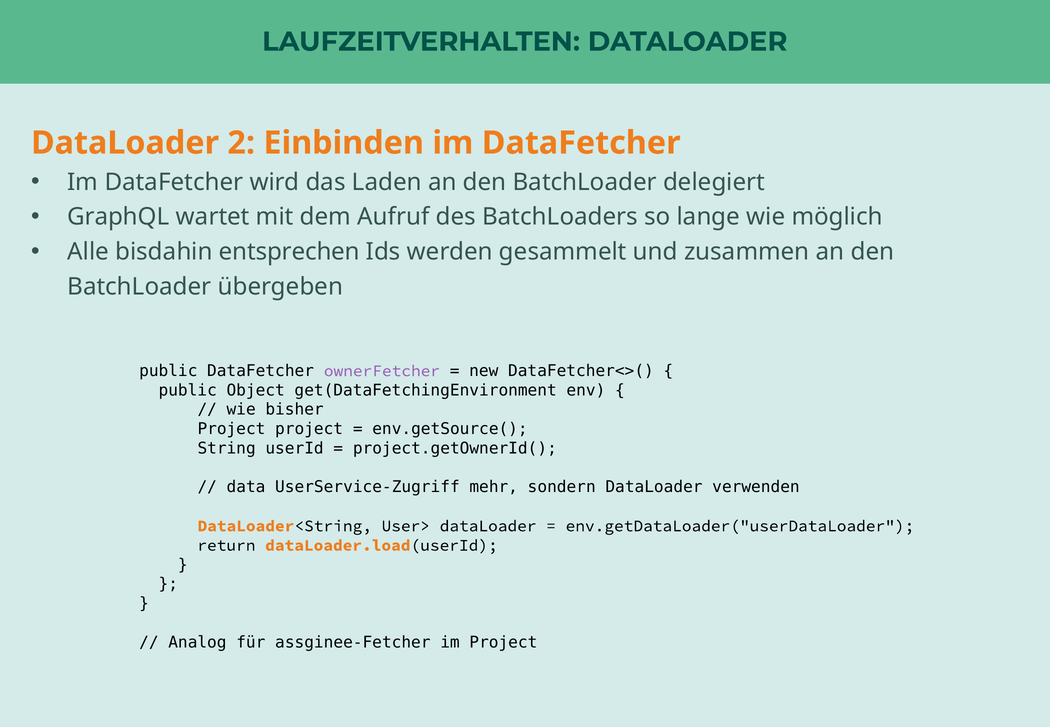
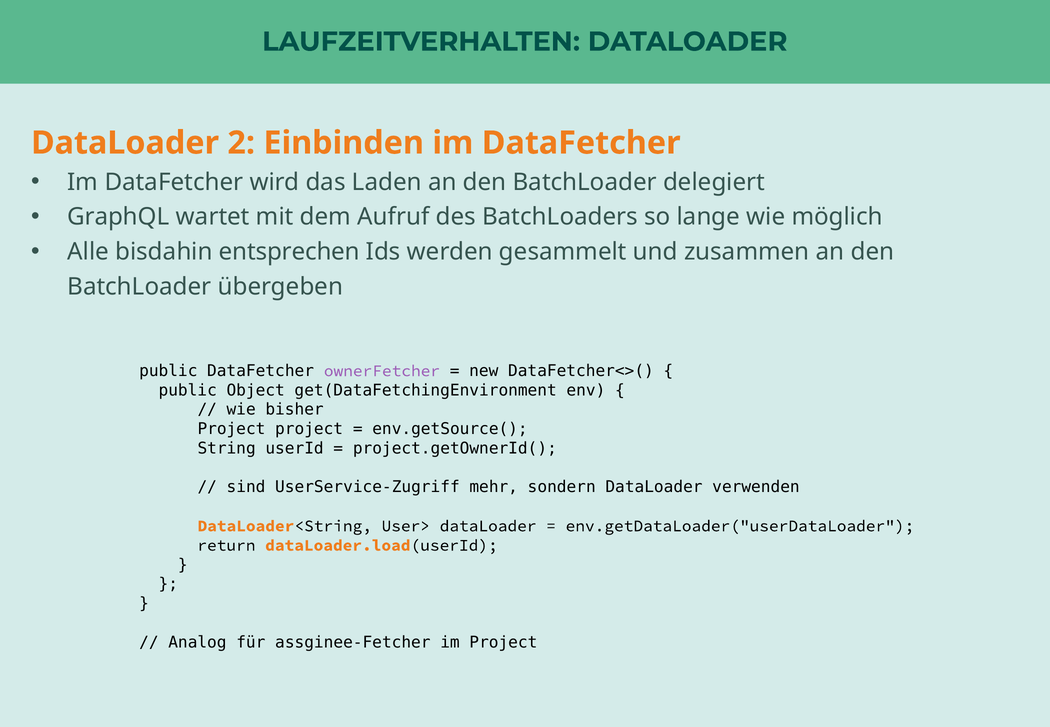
data: data -> sind
